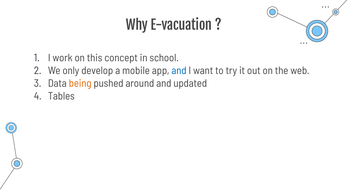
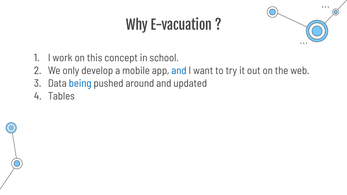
being colour: orange -> blue
